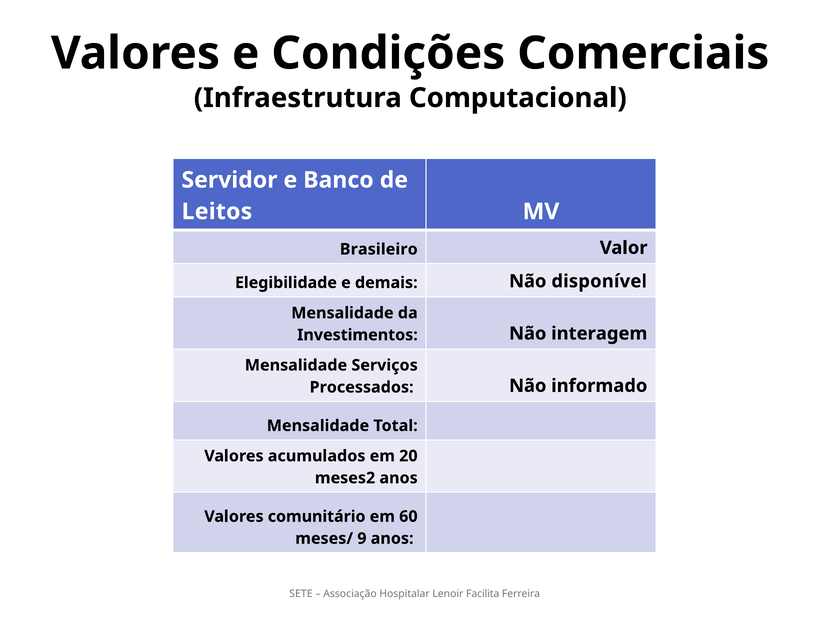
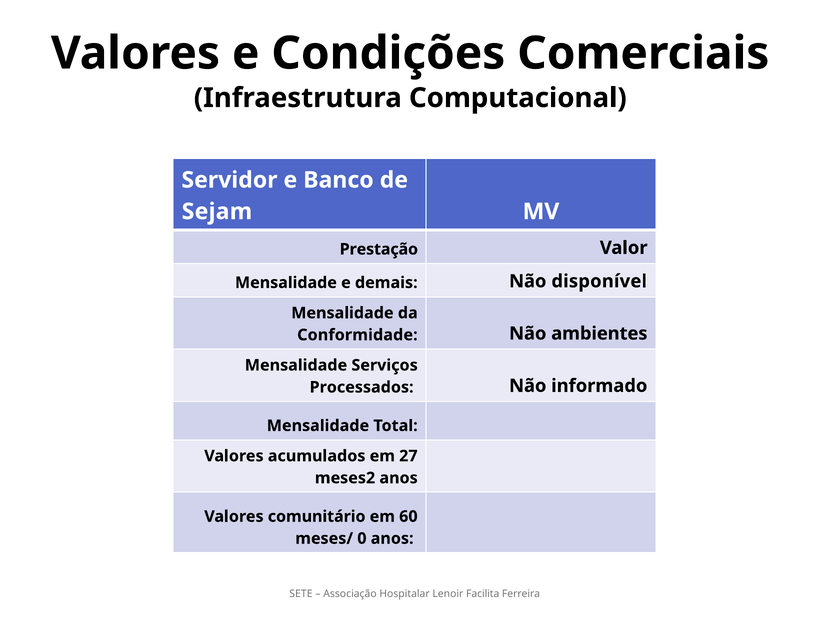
Leitos: Leitos -> Sejam
Brasileiro: Brasileiro -> Prestação
Elegibilidade at (286, 283): Elegibilidade -> Mensalidade
Investimentos: Investimentos -> Conformidade
interagem: interagem -> ambientes
20: 20 -> 27
9: 9 -> 0
